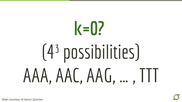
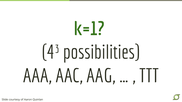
k=0: k=0 -> k=1
